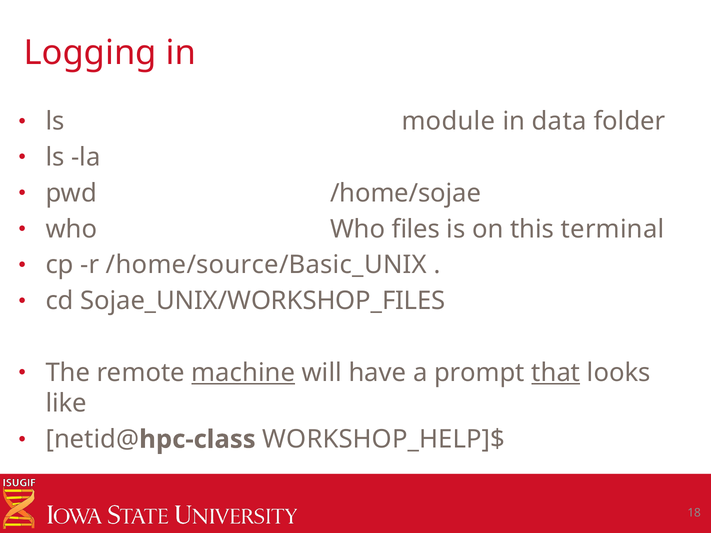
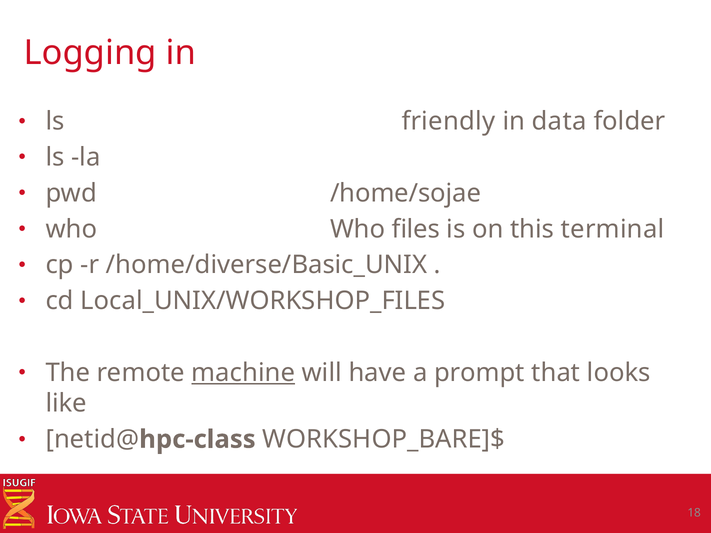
module: module -> friendly
/home/source/Basic_UNIX: /home/source/Basic_UNIX -> /home/diverse/Basic_UNIX
Sojae_UNIX/WORKSHOP_FILES: Sojae_UNIX/WORKSHOP_FILES -> Local_UNIX/WORKSHOP_FILES
that underline: present -> none
WORKSHOP_HELP]$: WORKSHOP_HELP]$ -> WORKSHOP_BARE]$
